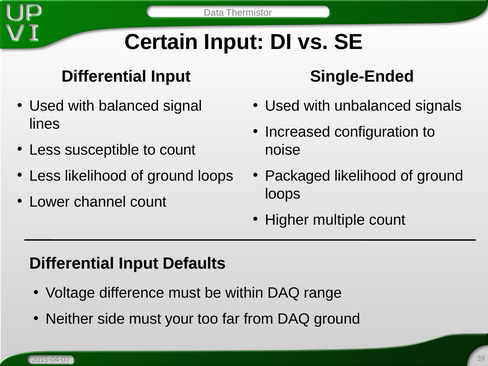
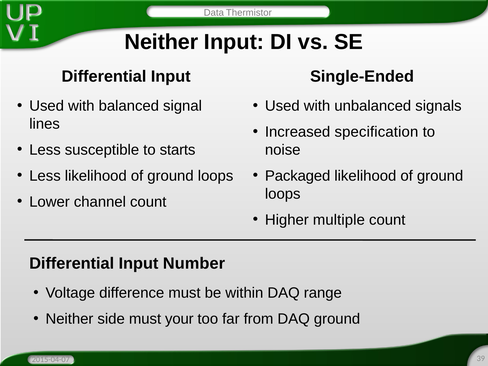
Certain at (161, 42): Certain -> Neither
configuration: configuration -> specification
to count: count -> starts
Defaults: Defaults -> Number
